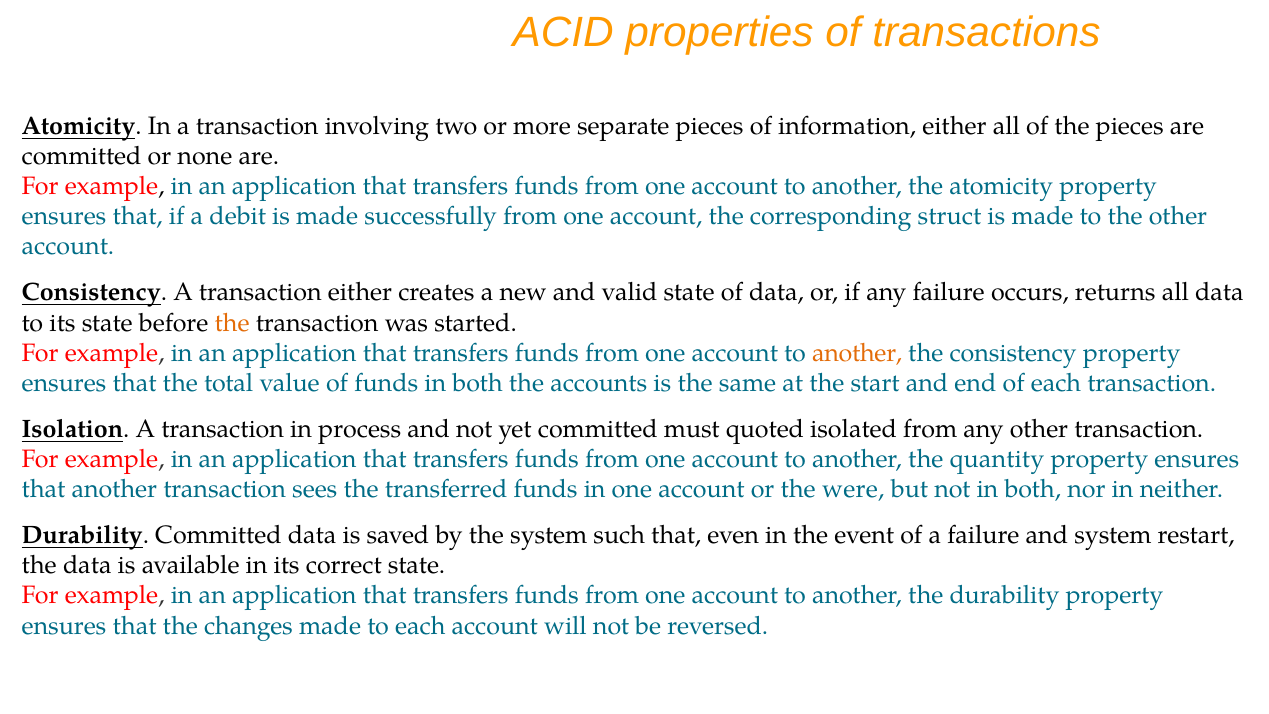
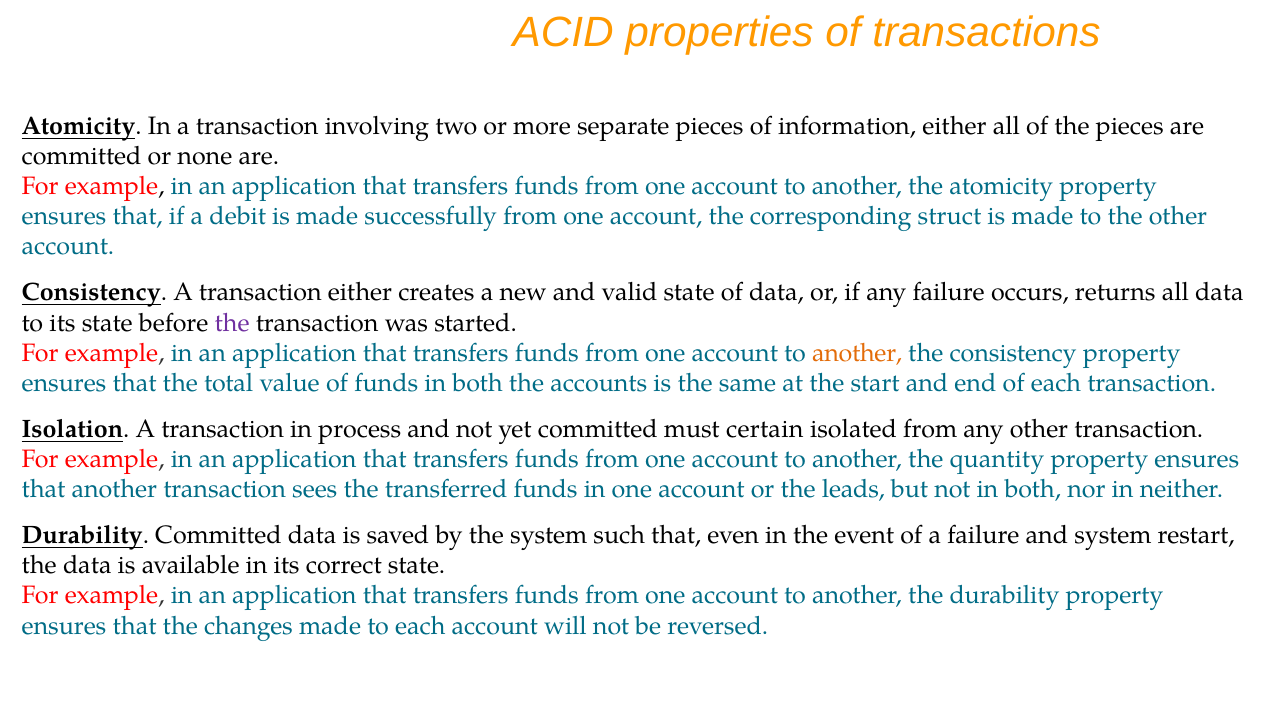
the at (232, 323) colour: orange -> purple
quoted: quoted -> certain
were: were -> leads
